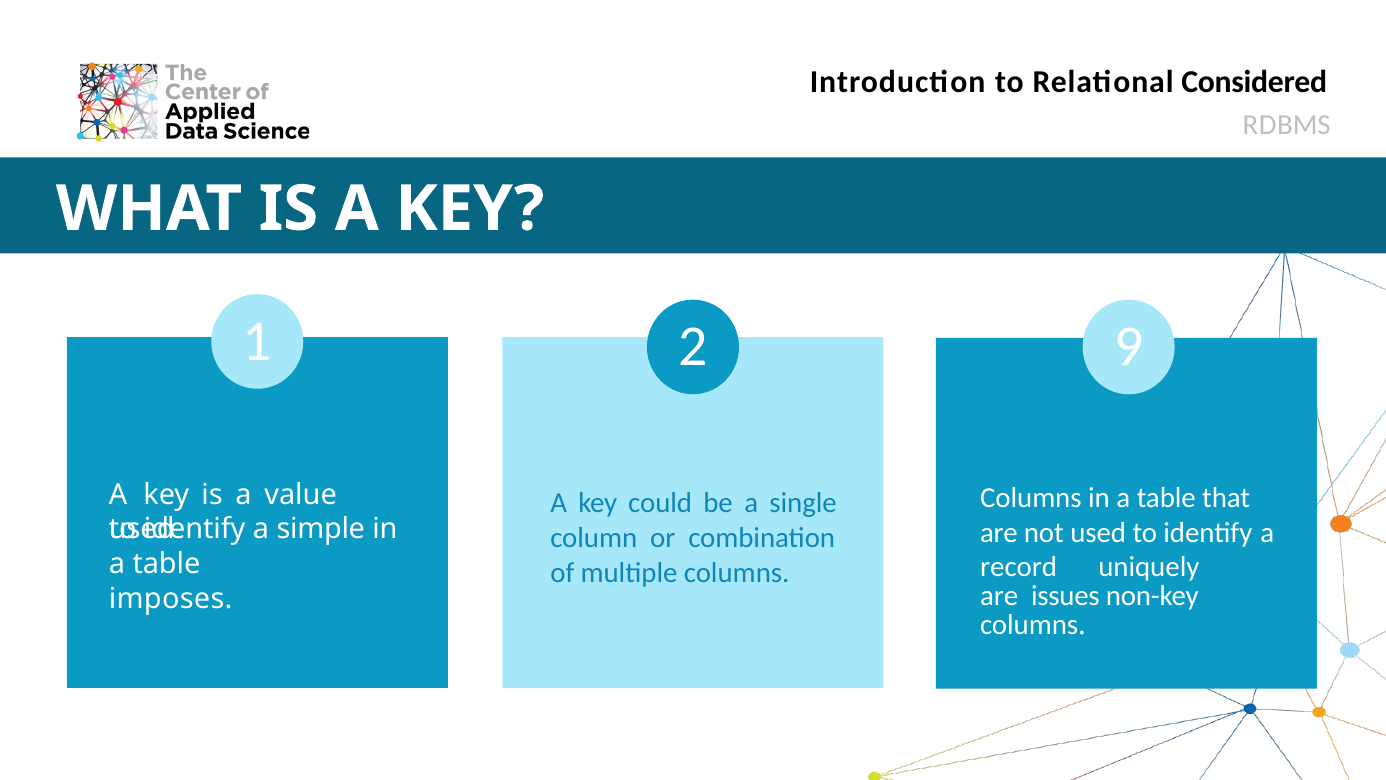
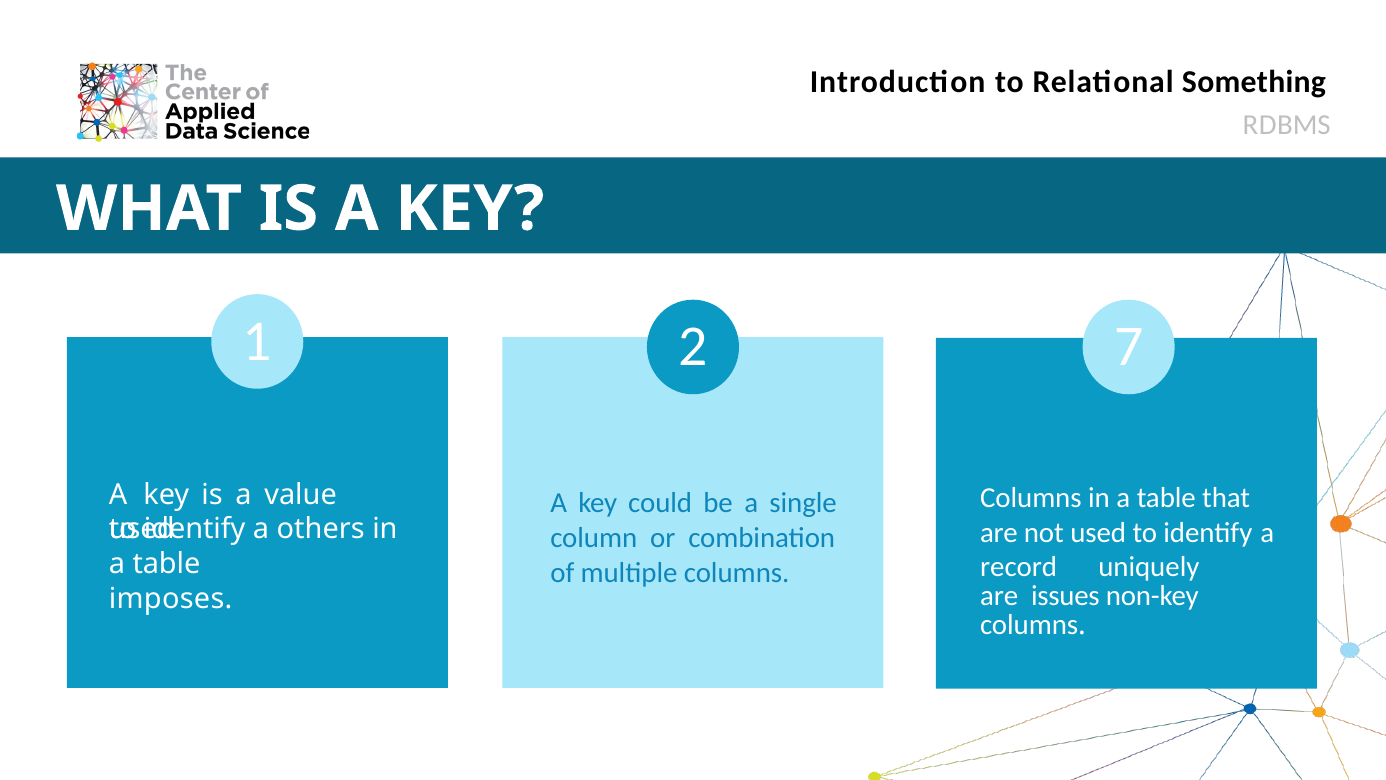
Considered: Considered -> Something
9: 9 -> 7
simple: simple -> others
